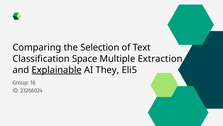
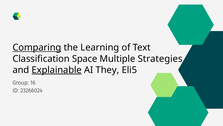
Comparing underline: none -> present
Selection: Selection -> Learning
Extraction: Extraction -> Strategies
